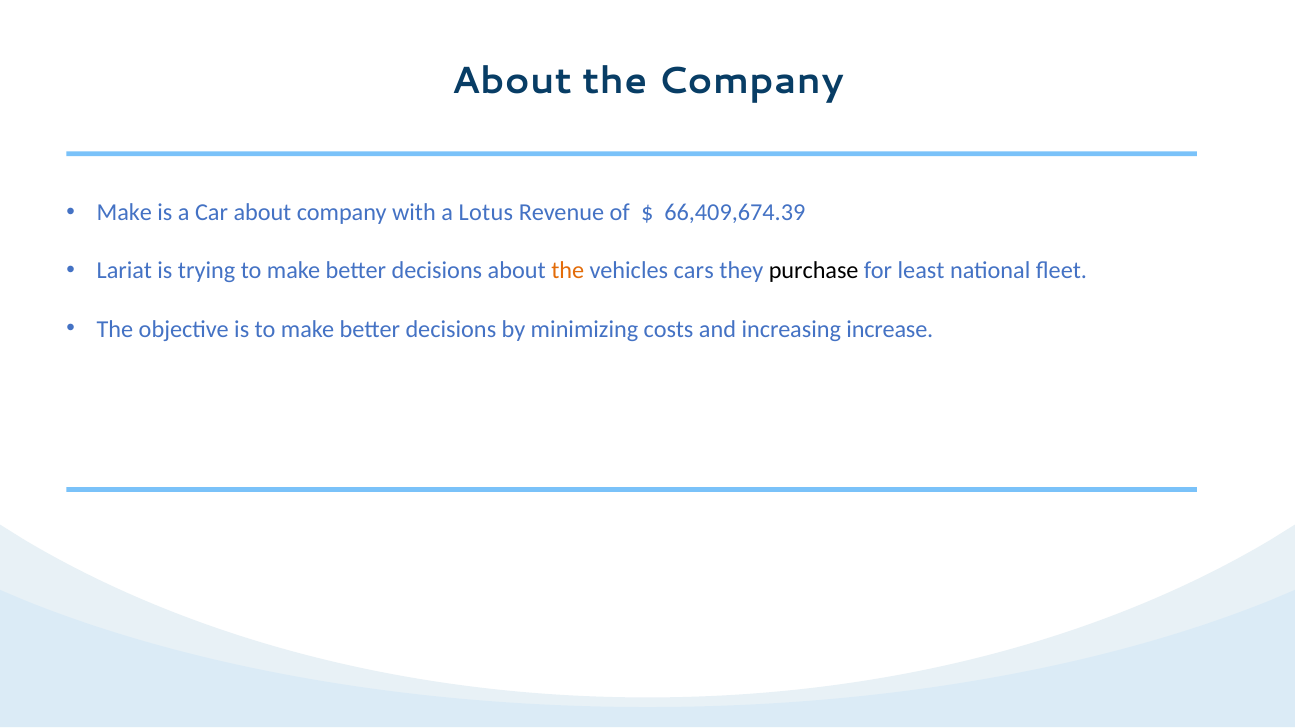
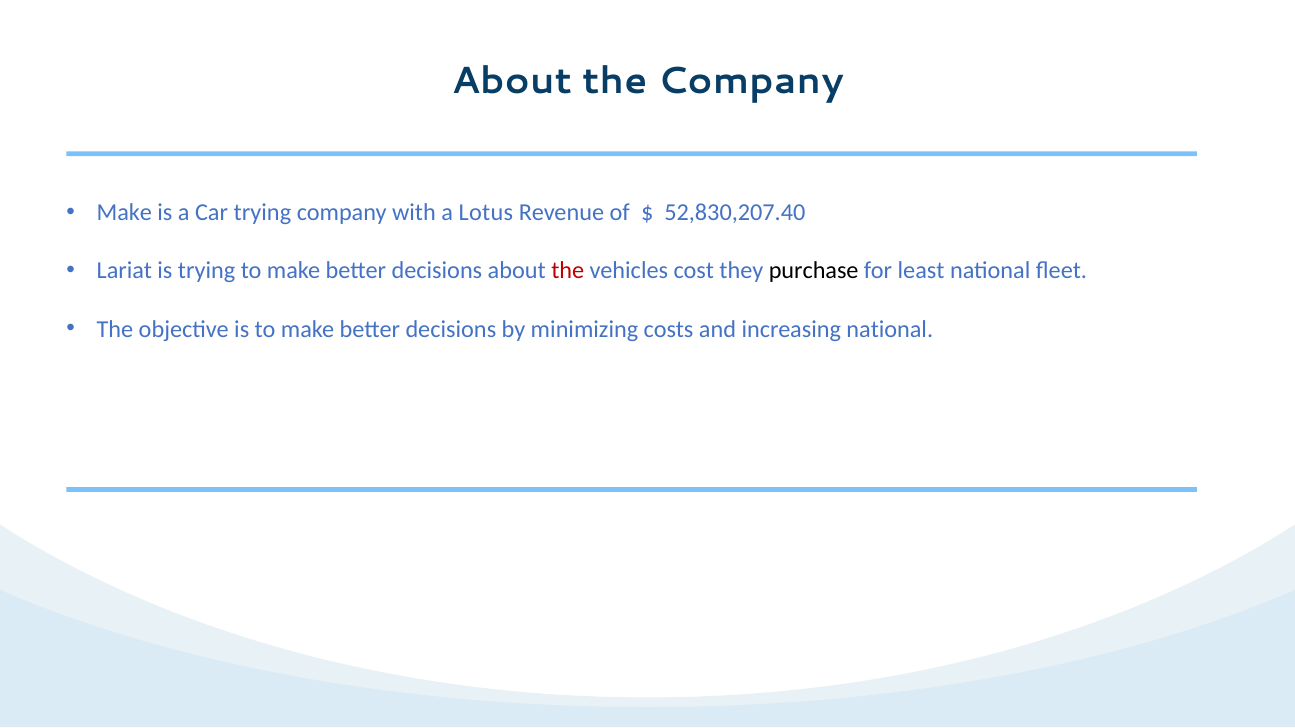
Car about: about -> trying
66,409,674.39: 66,409,674.39 -> 52,830,207.40
the at (568, 271) colour: orange -> red
cars: cars -> cost
increasing increase: increase -> national
